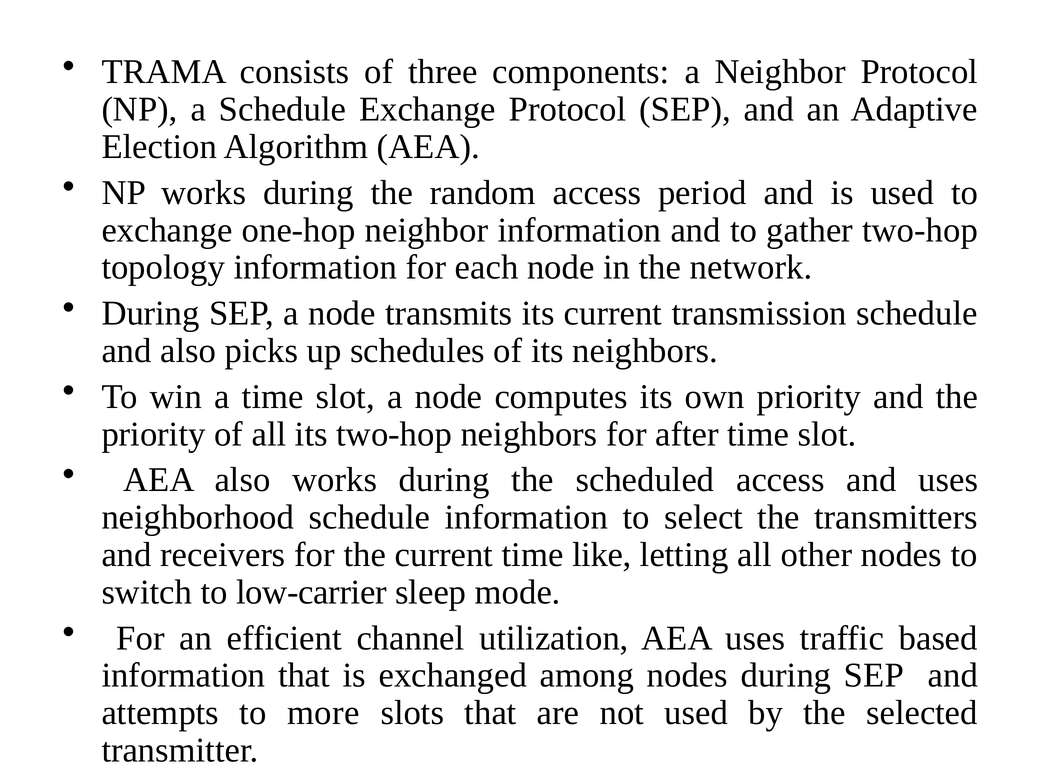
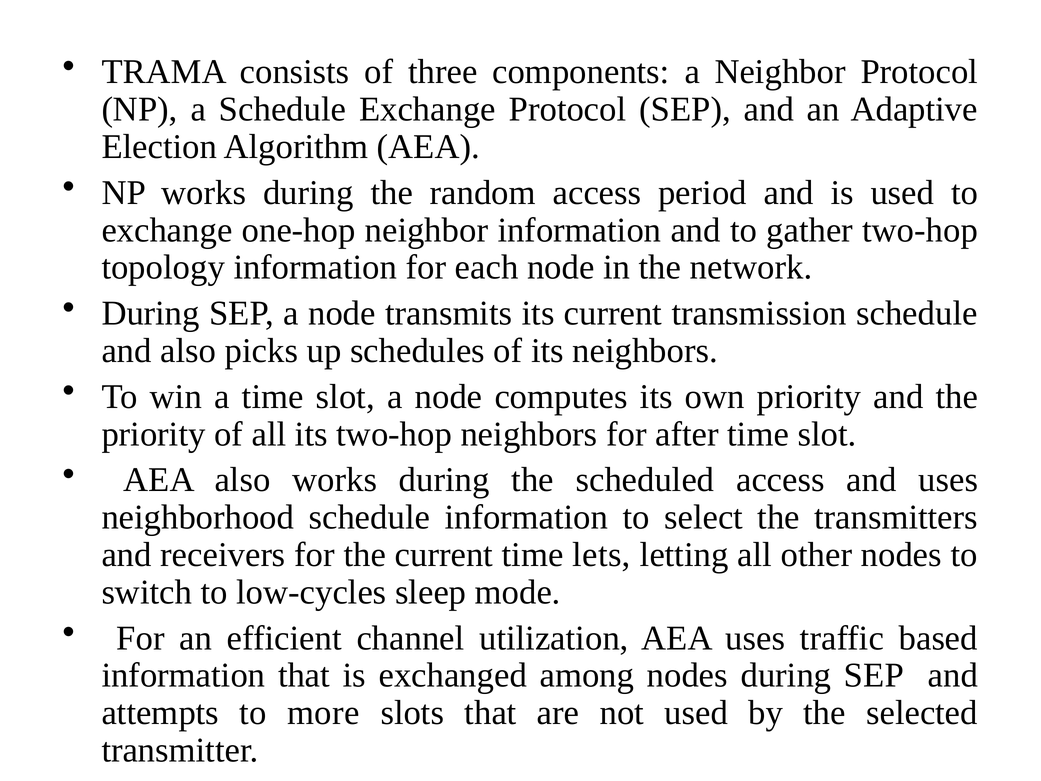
like: like -> lets
low-carrier: low-carrier -> low-cycles
